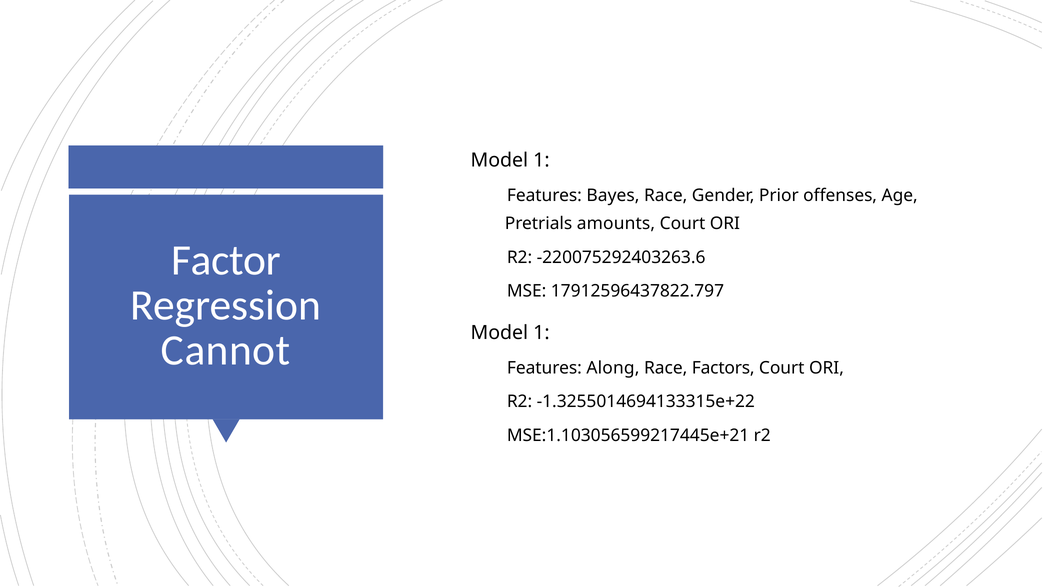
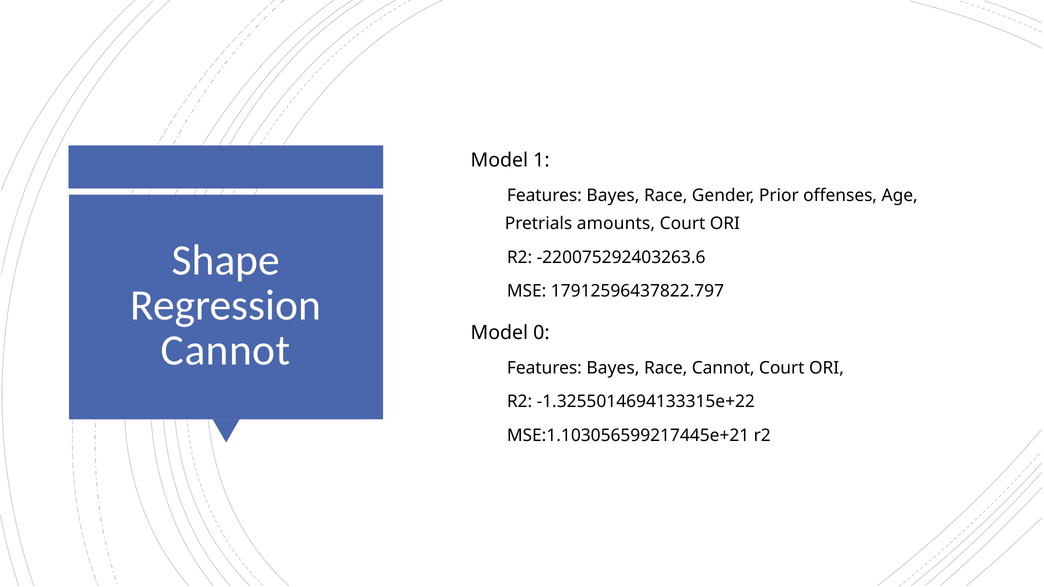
Factor: Factor -> Shape
1 at (541, 333): 1 -> 0
Along at (613, 368): Along -> Bayes
Race Factors: Factors -> Cannot
